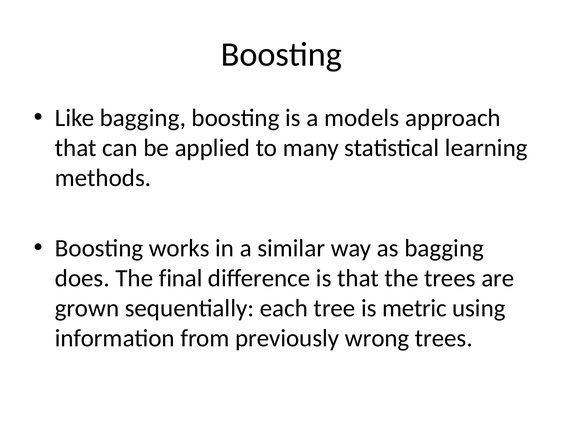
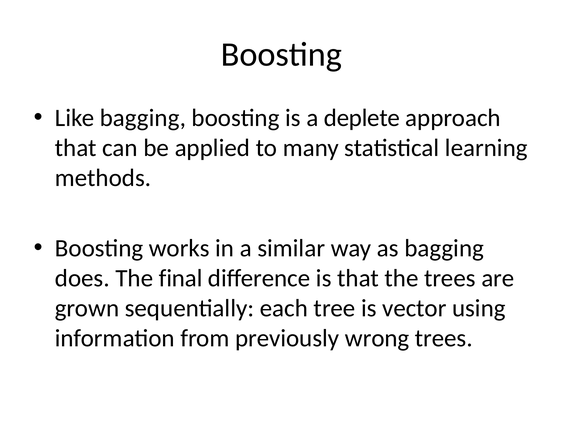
models: models -> deplete
metric: metric -> vector
